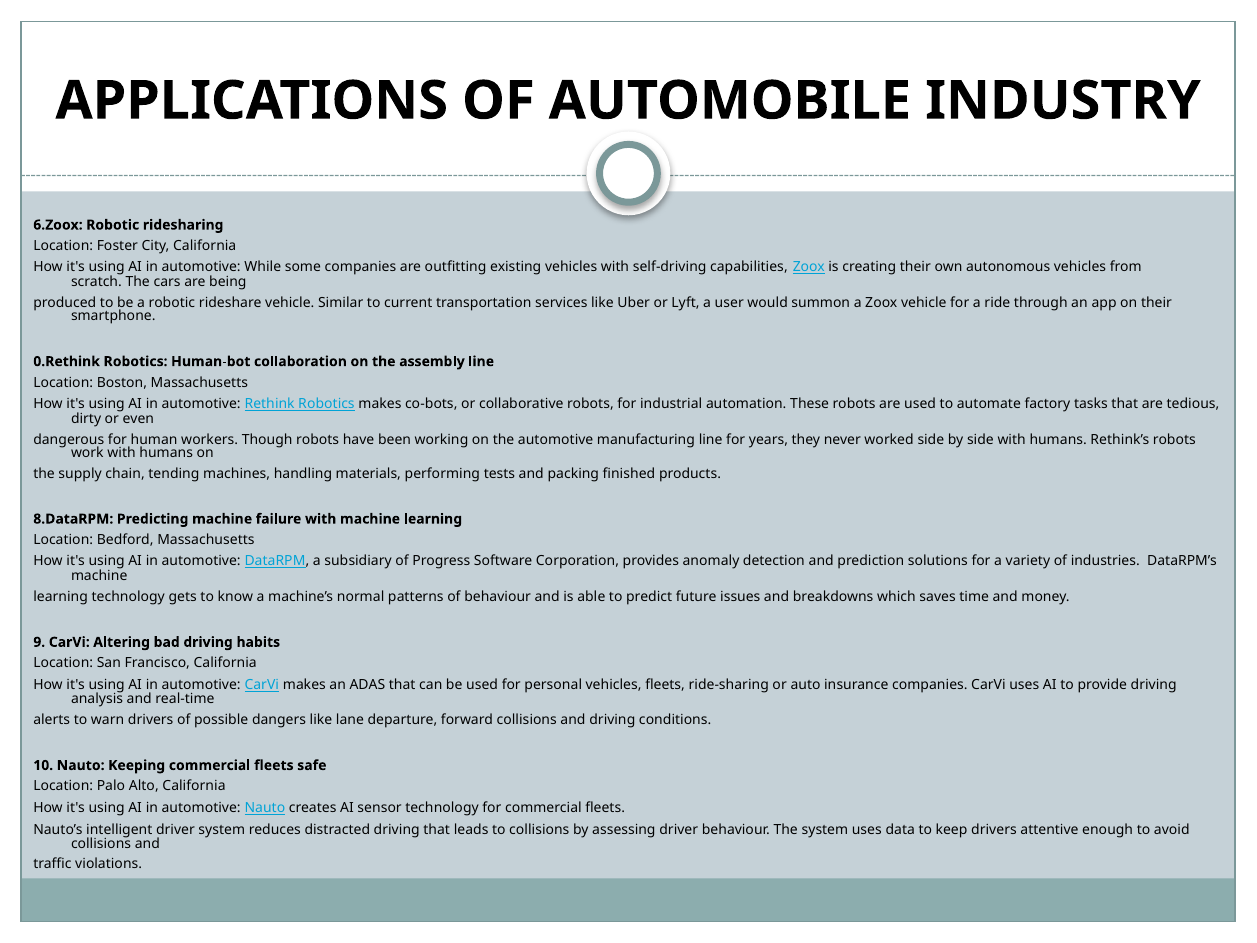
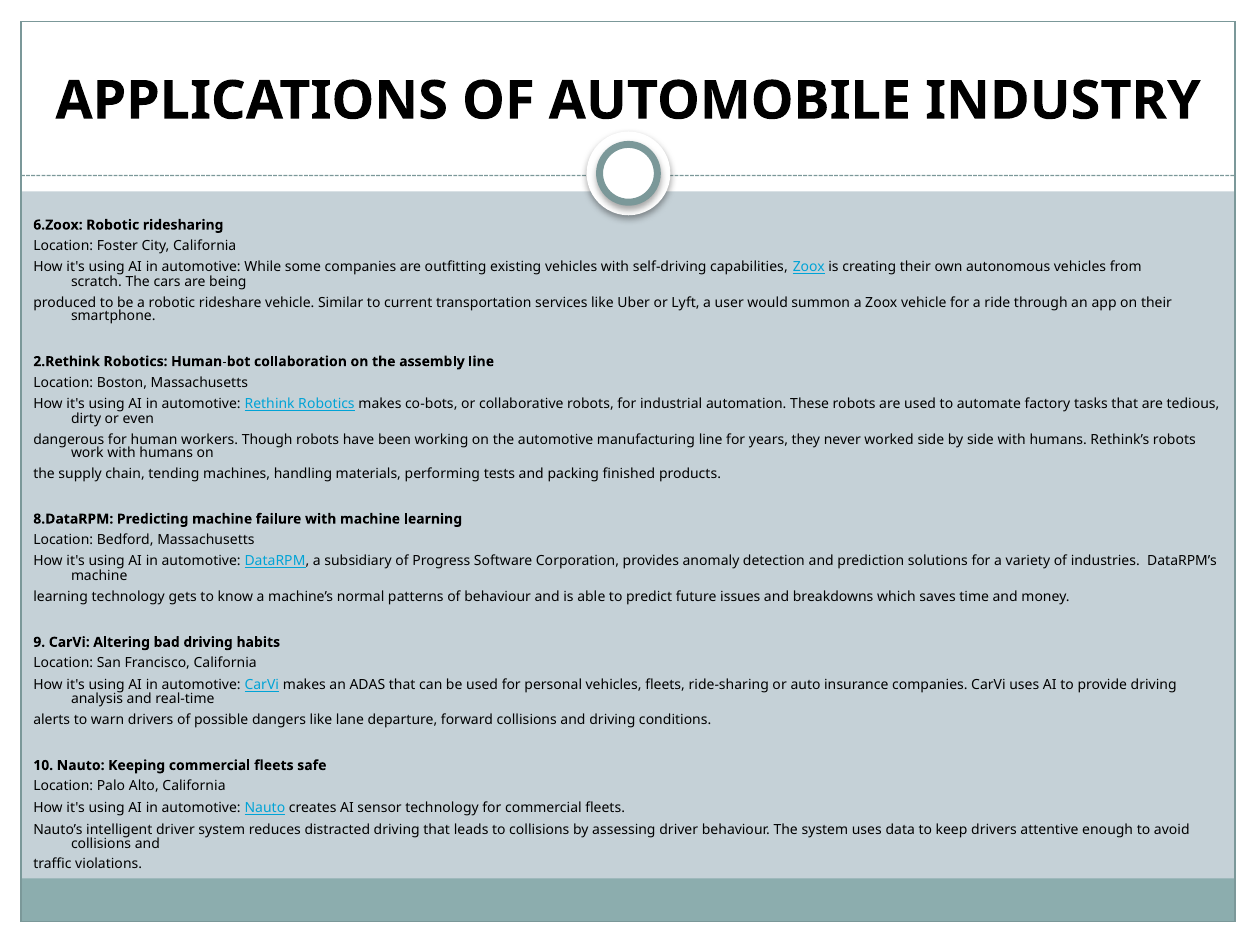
0.Rethink: 0.Rethink -> 2.Rethink
